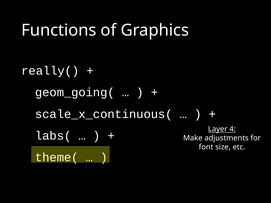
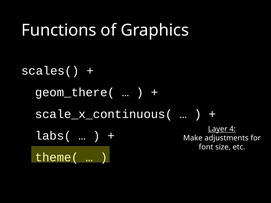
really(: really( -> scales(
geom_going(: geom_going( -> geom_there(
